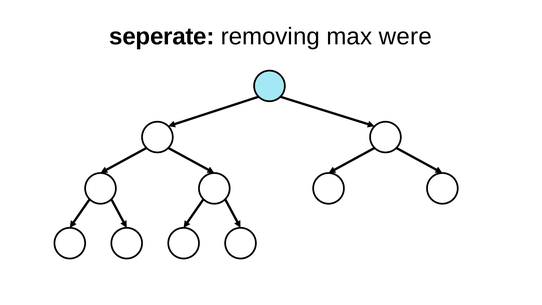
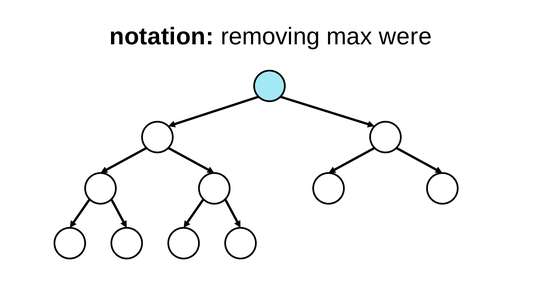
seperate: seperate -> notation
